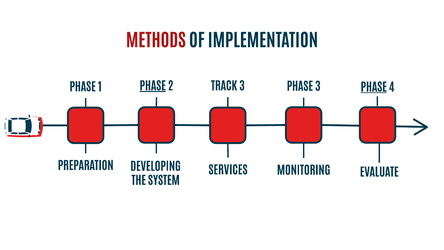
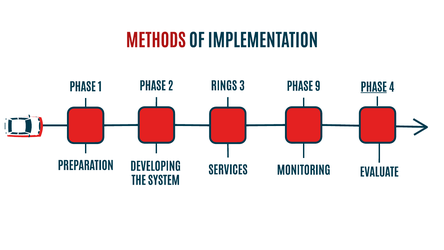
PHASE at (153, 86) underline: present -> none
TRACK: TRACK -> RINGS
PHASE 3: 3 -> 9
